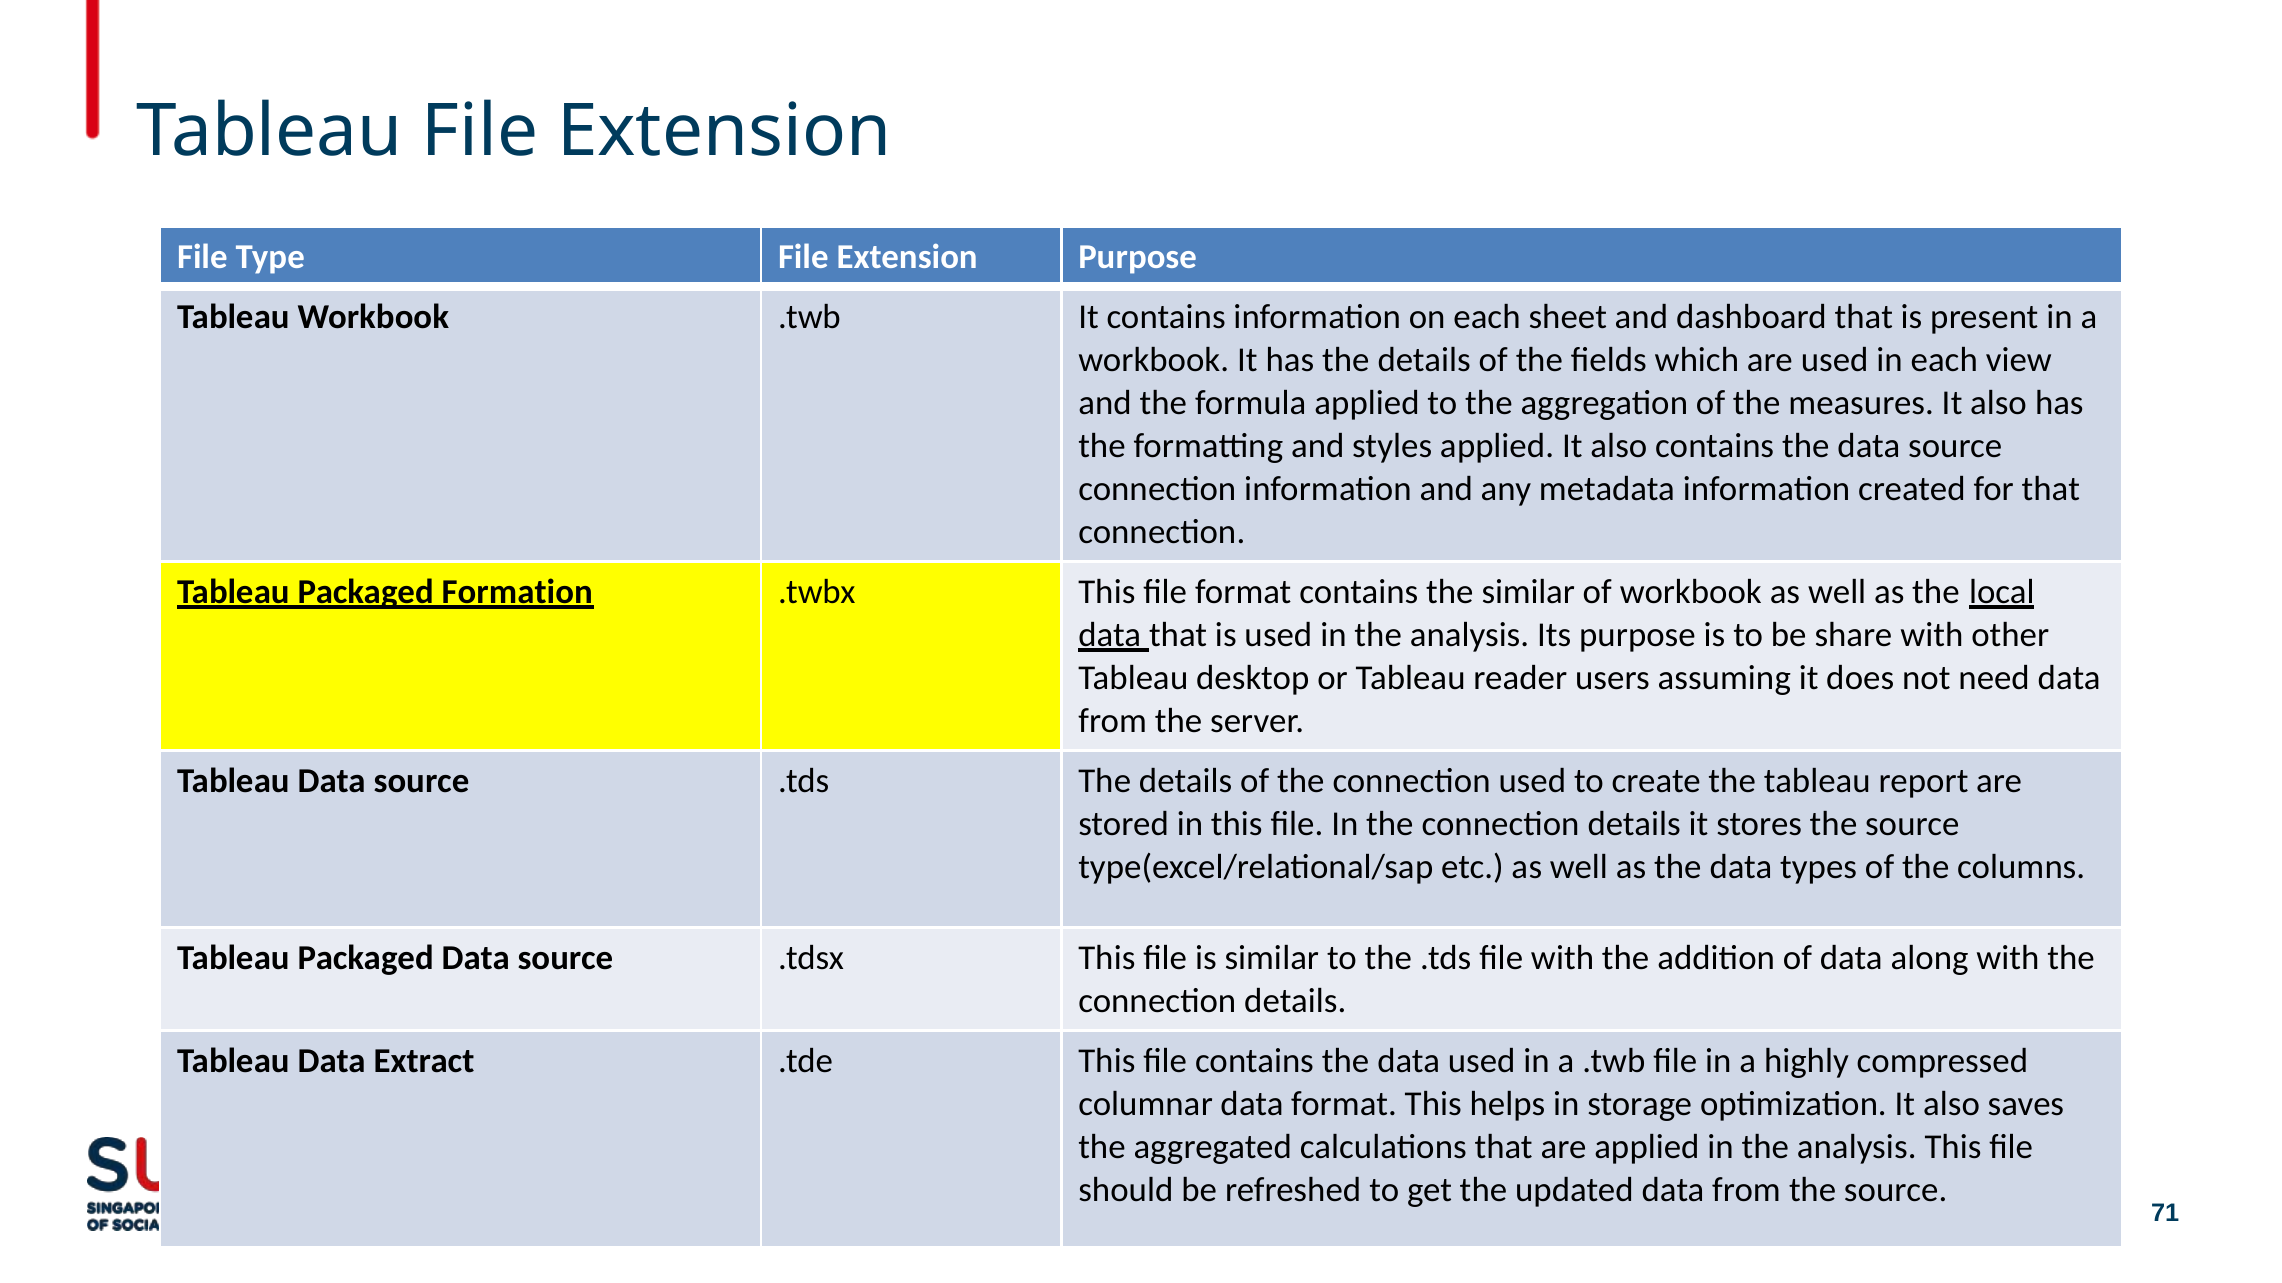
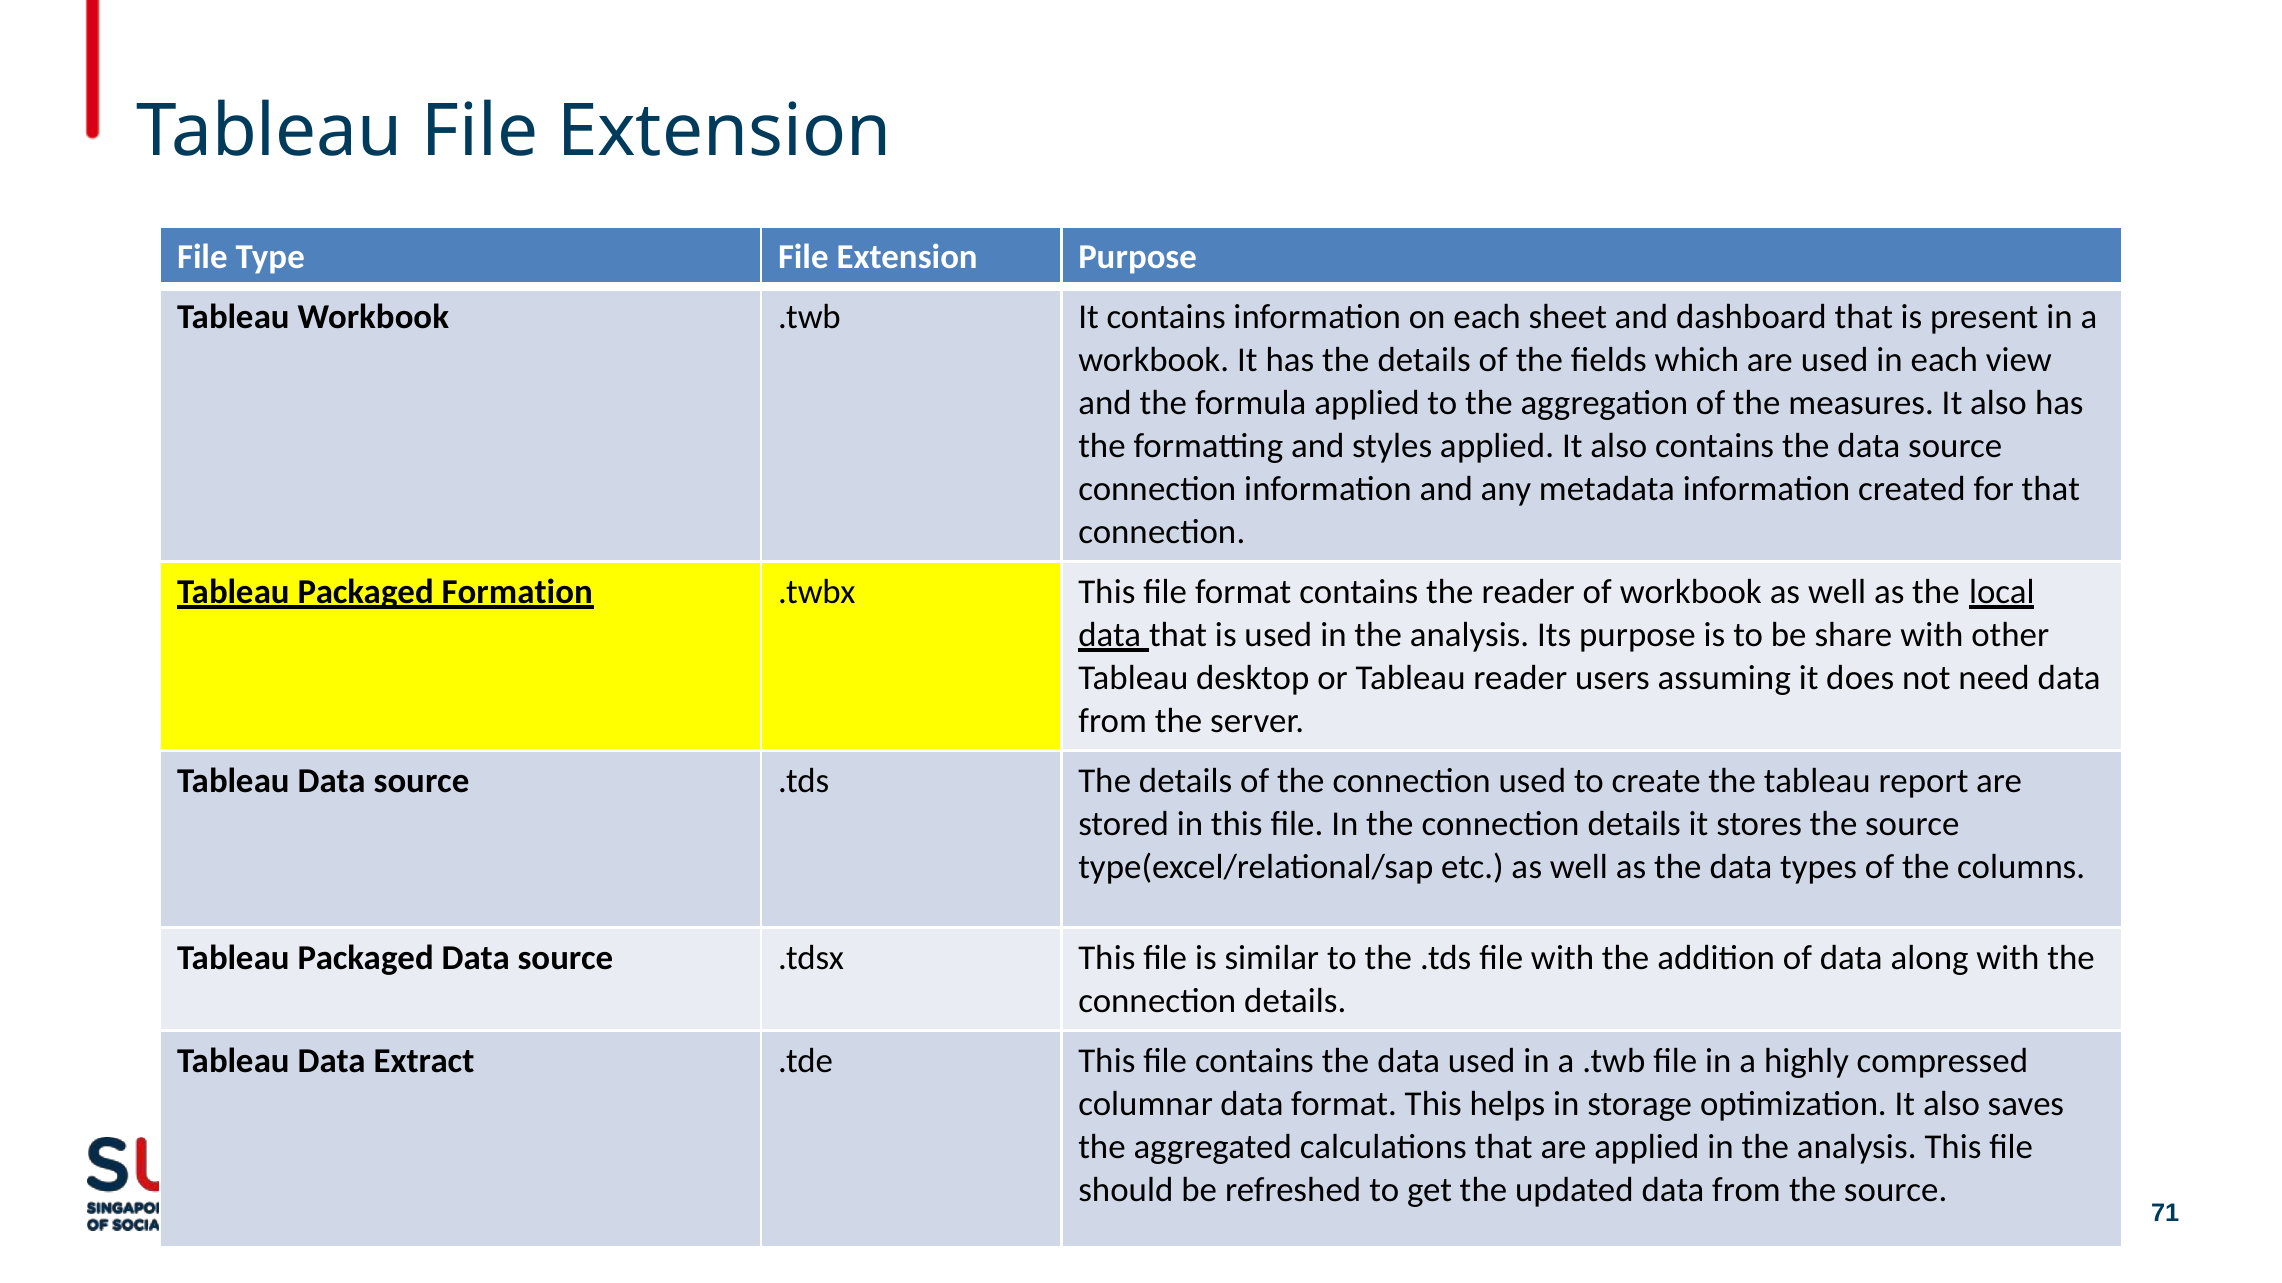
the similar: similar -> reader
